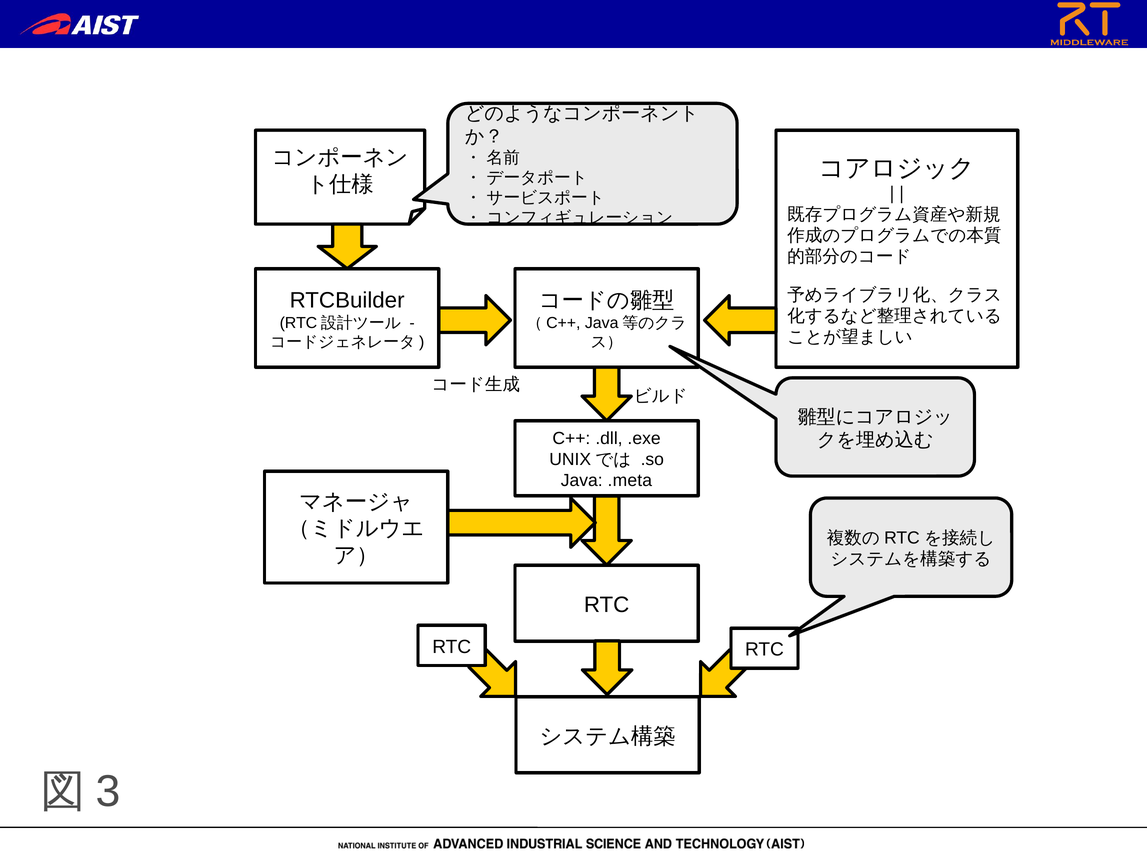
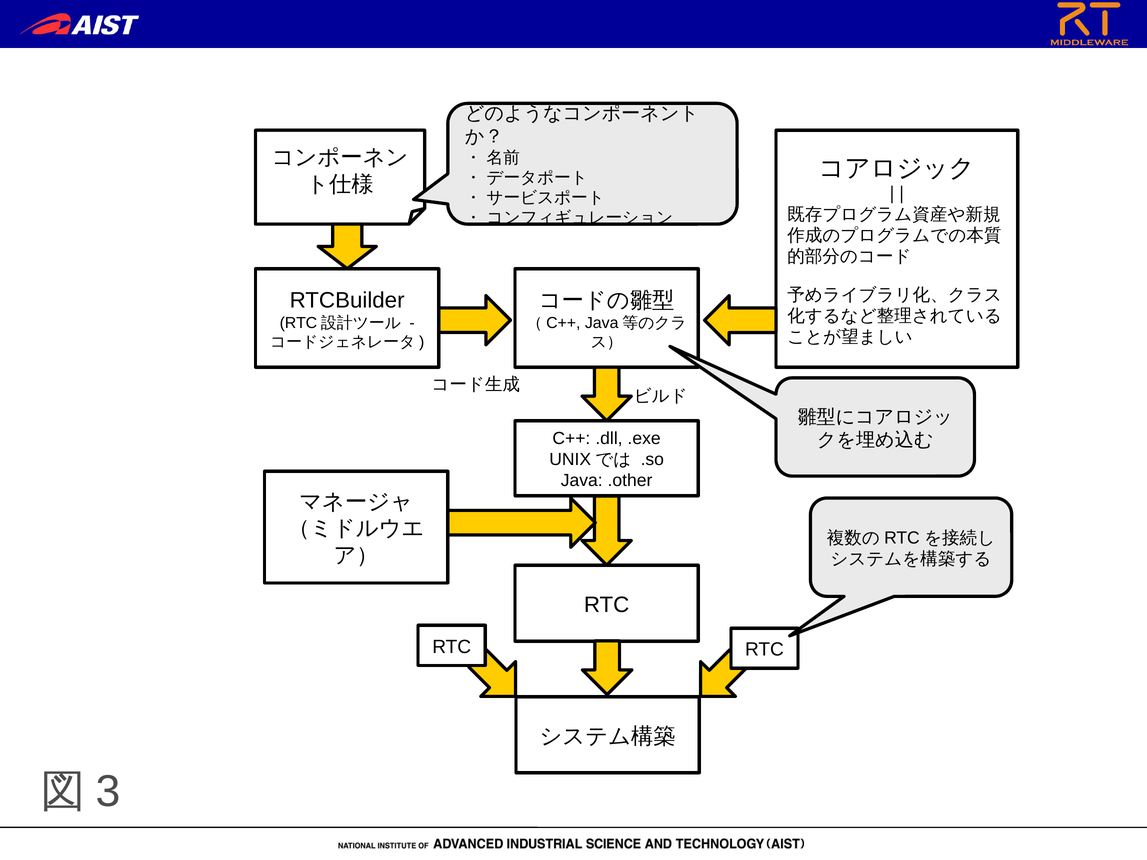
.meta: .meta -> .other
